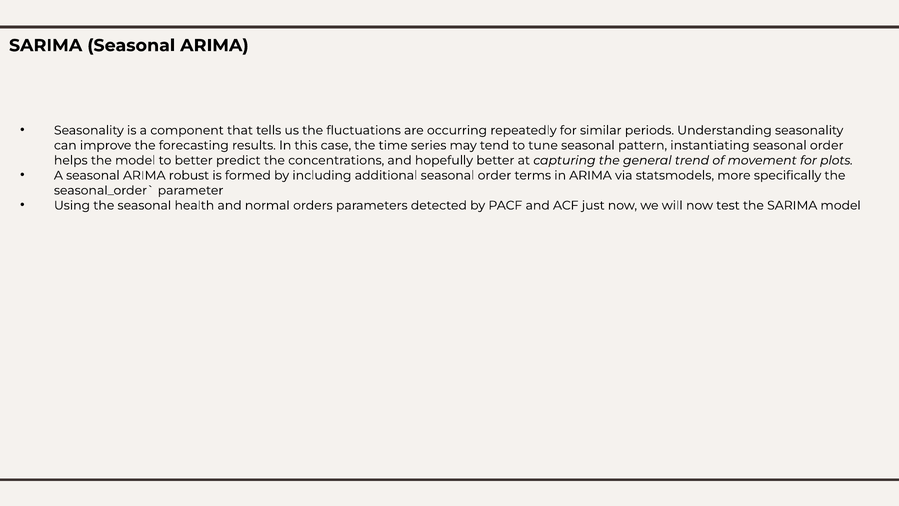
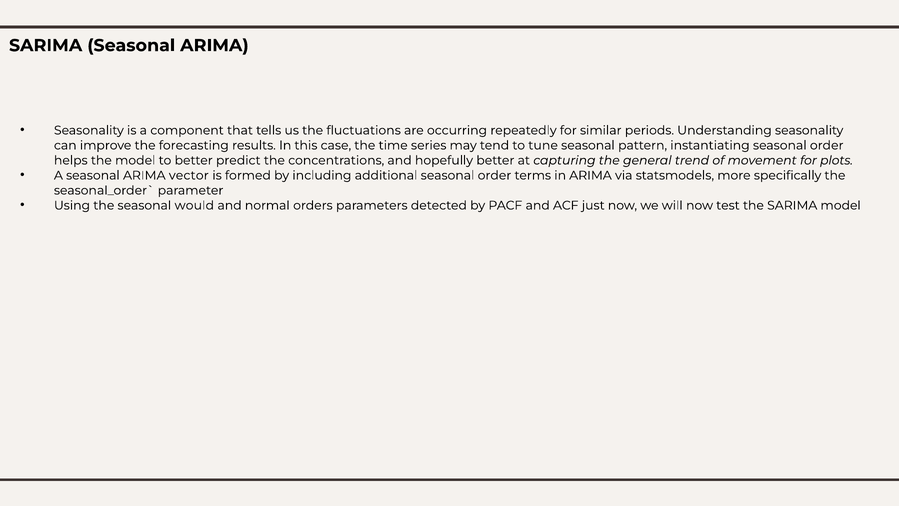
robust: robust -> vector
health: health -> would
